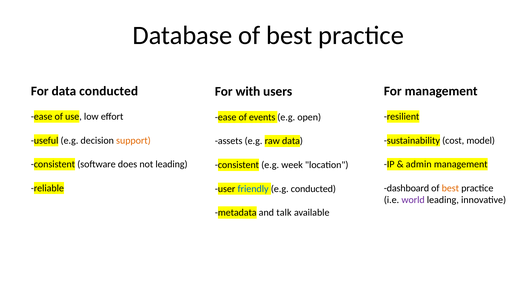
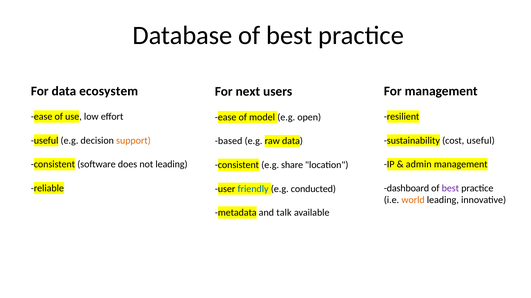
data conducted: conducted -> ecosystem
with: with -> next
events: events -> model
cost model: model -> useful
assets: assets -> based
week: week -> share
best at (450, 189) colour: orange -> purple
world colour: purple -> orange
